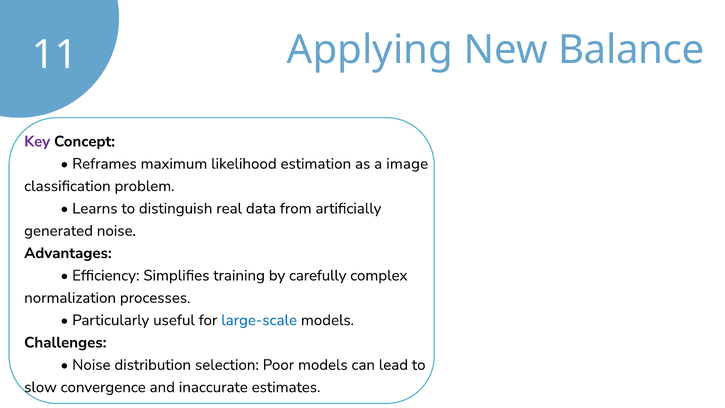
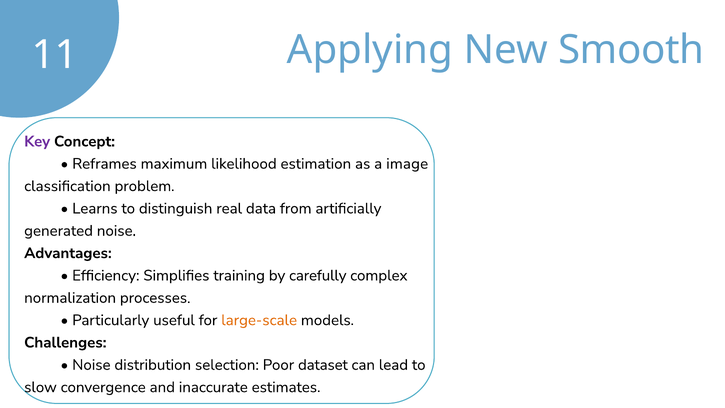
Balance: Balance -> Smooth
large-scale colour: blue -> orange
Poor models: models -> dataset
